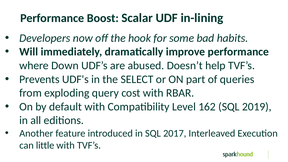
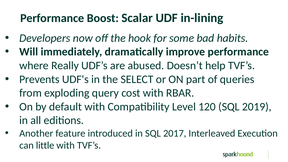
Down: Down -> Really
162: 162 -> 120
